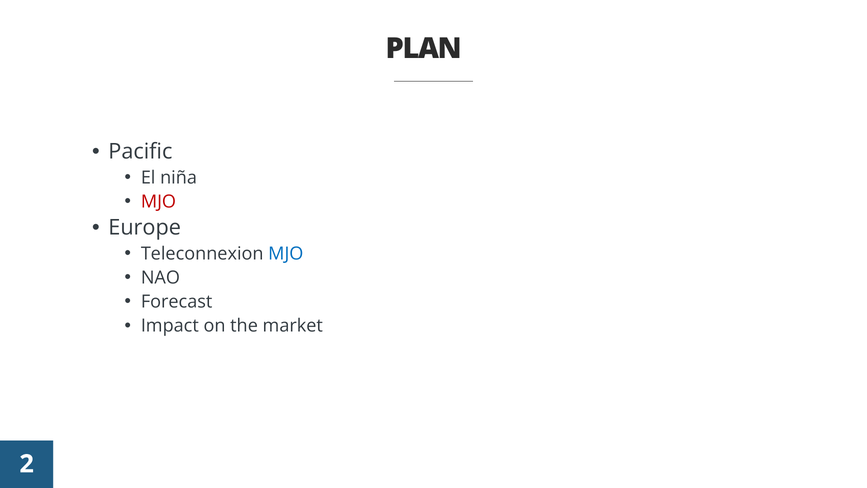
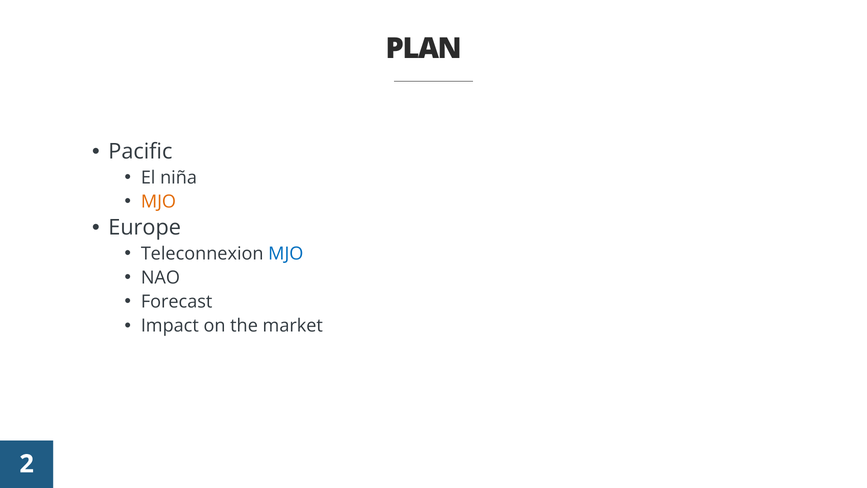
MJO at (158, 202) colour: red -> orange
